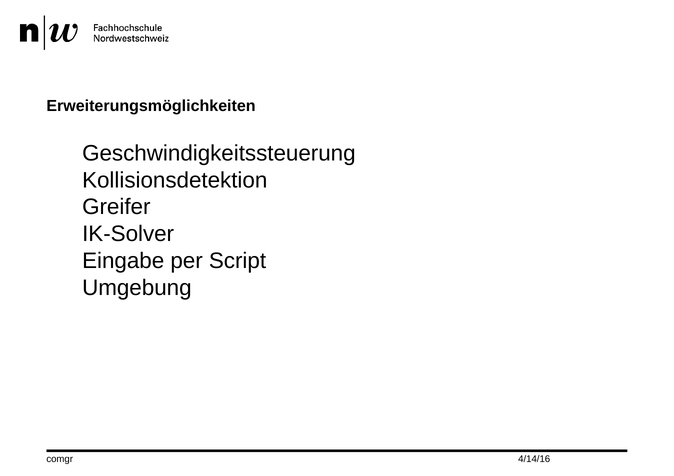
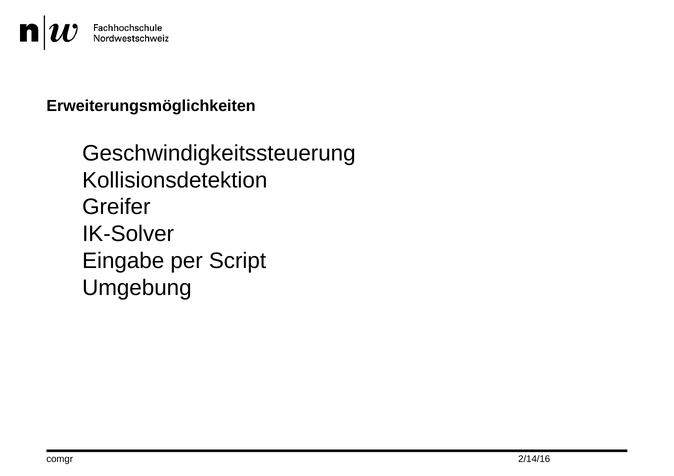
4/14/16: 4/14/16 -> 2/14/16
